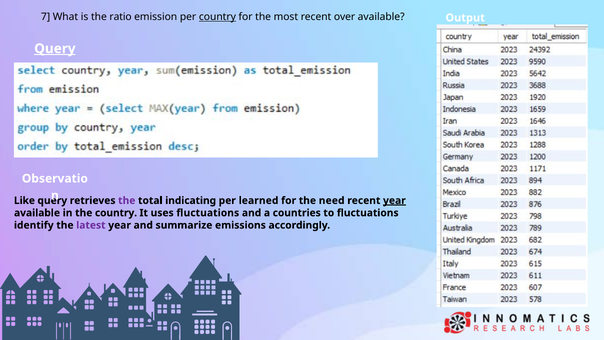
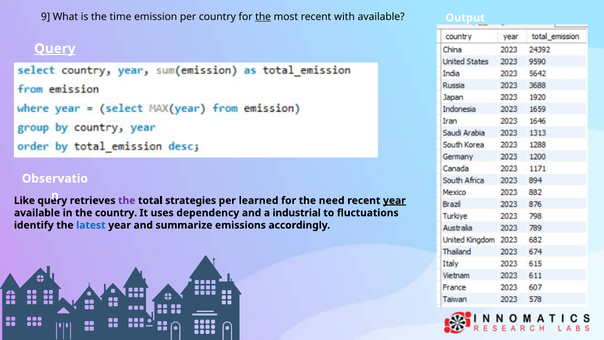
7: 7 -> 9
ratio: ratio -> time
country at (217, 17) underline: present -> none
the at (263, 17) underline: none -> present
over: over -> with
indicating: indicating -> strategies
uses fluctuations: fluctuations -> dependency
countries: countries -> industrial
latest colour: purple -> blue
